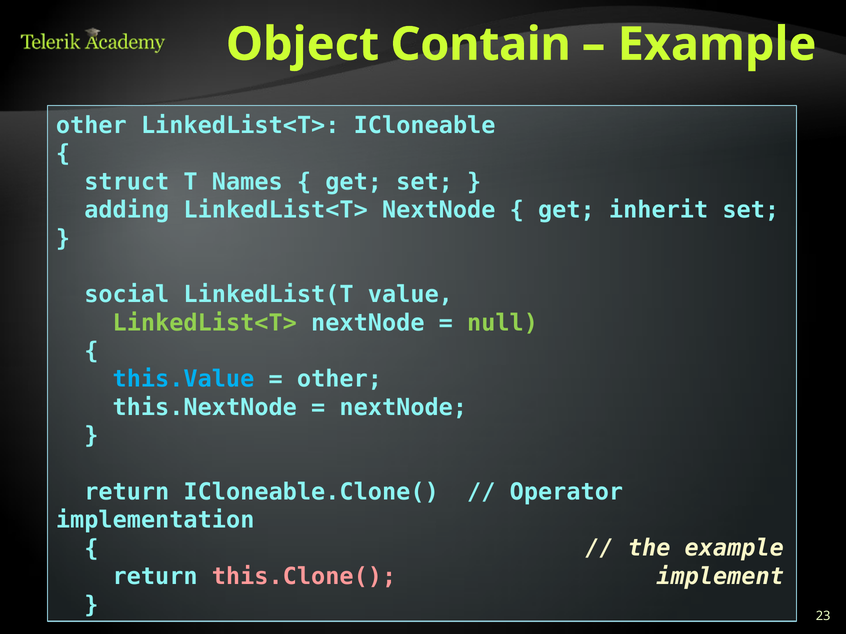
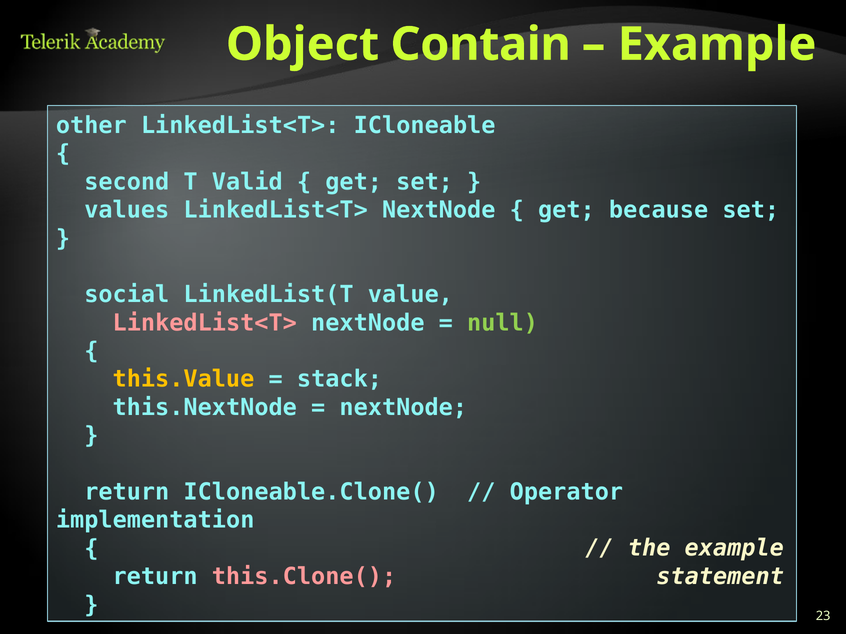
struct: struct -> second
Names: Names -> Valid
adding: adding -> values
inherit: inherit -> because
LinkedList<T> at (205, 323) colour: light green -> pink
this.Value colour: light blue -> yellow
other at (339, 380): other -> stack
implement: implement -> statement
